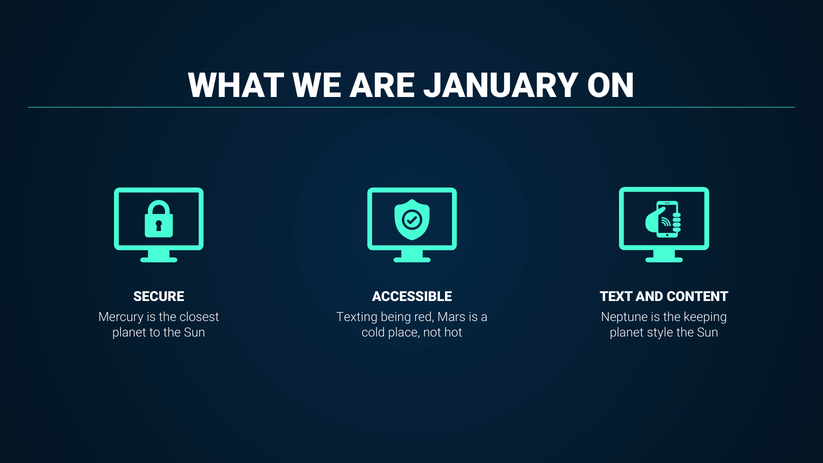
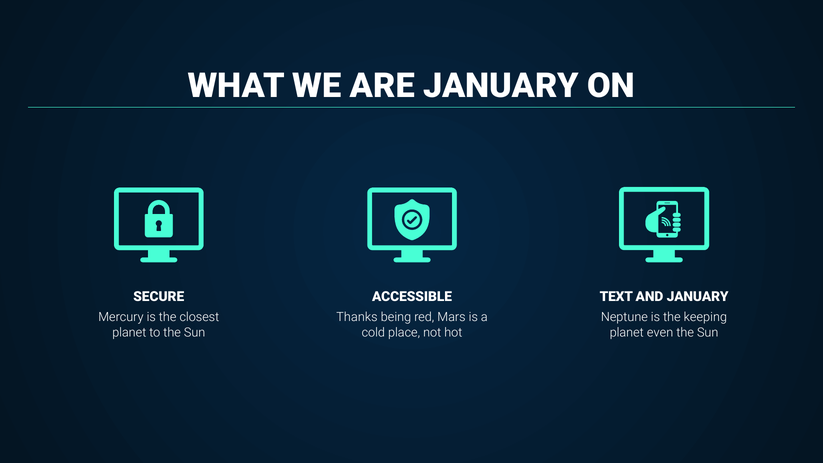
AND CONTENT: CONTENT -> JANUARY
Texting: Texting -> Thanks
style: style -> even
